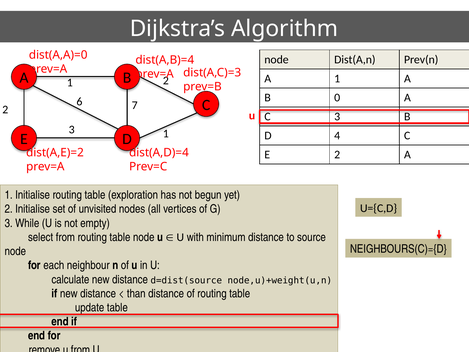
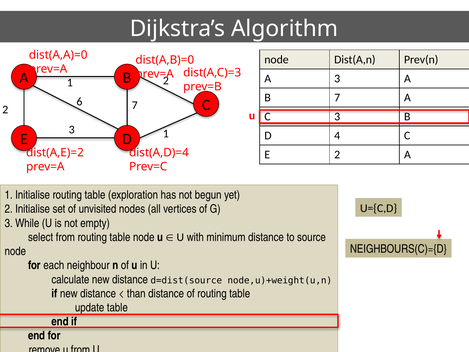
dist(A,B)=4: dist(A,B)=4 -> dist(A,B)=0
A 1: 1 -> 3
B 0: 0 -> 7
